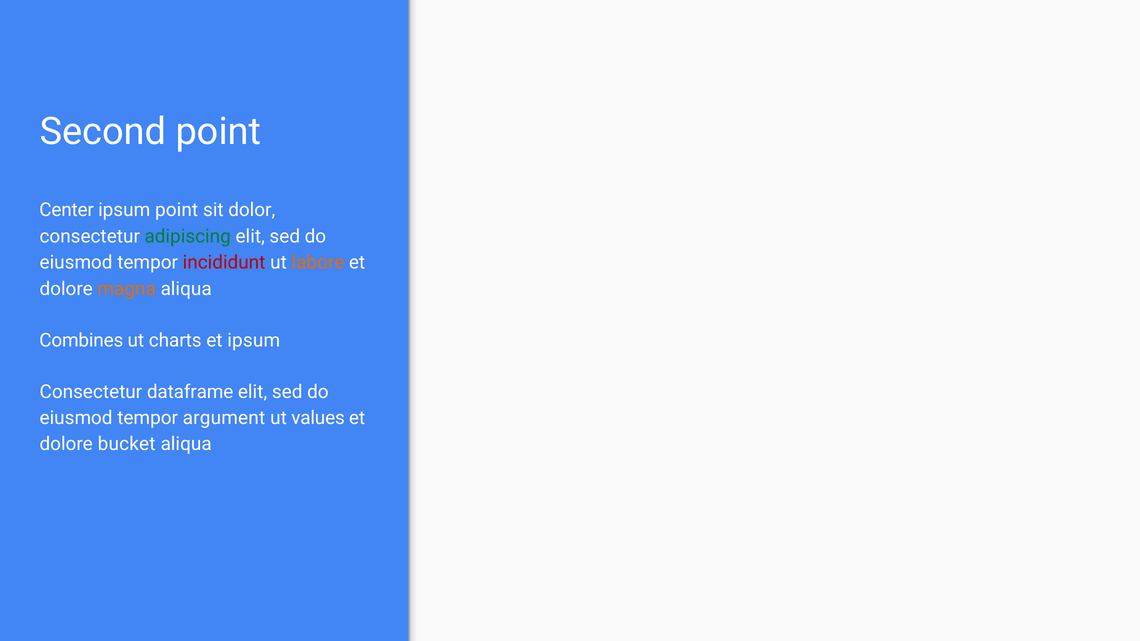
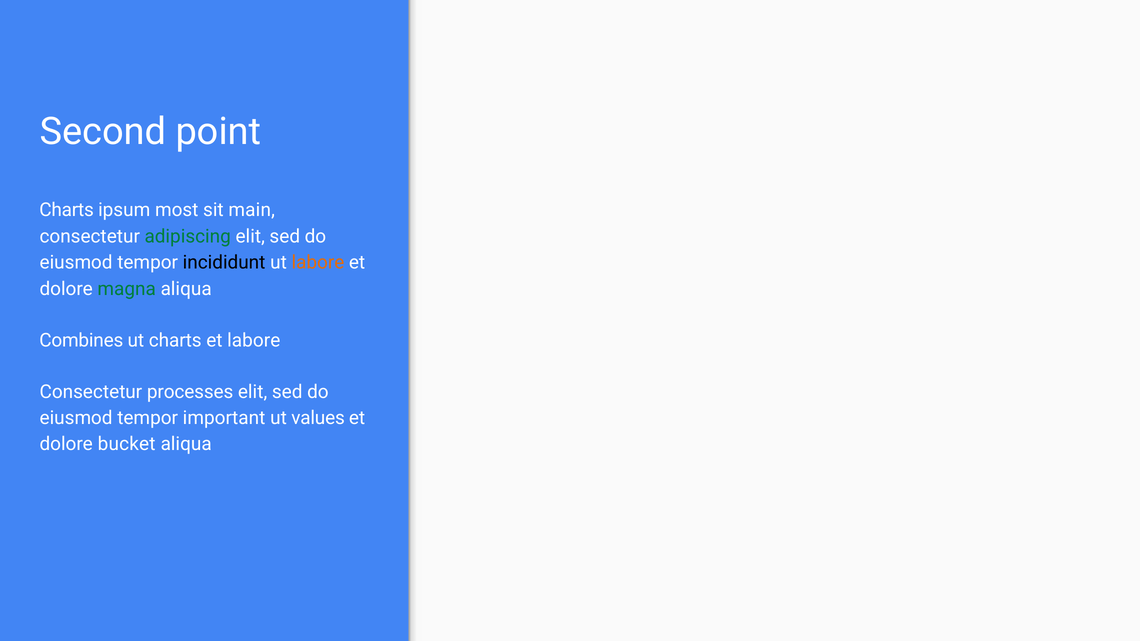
Center at (67, 210): Center -> Charts
ipsum point: point -> most
dolor: dolor -> main
incididunt colour: red -> black
magna colour: orange -> green
et ipsum: ipsum -> labore
dataframe: dataframe -> processes
argument: argument -> important
